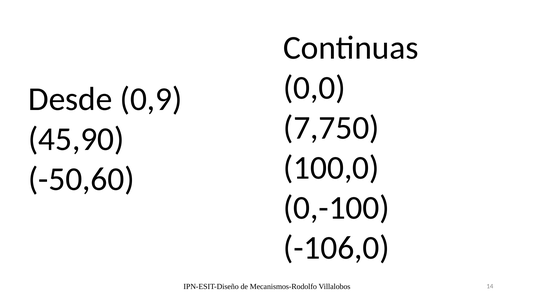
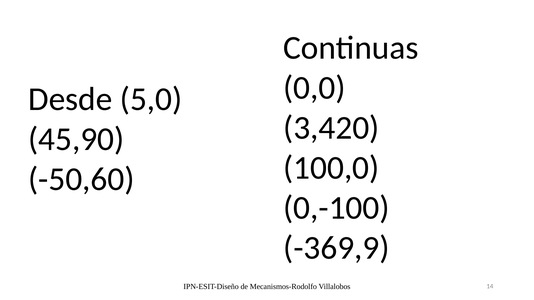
0,9: 0,9 -> 5,0
7,750: 7,750 -> 3,420
-106,0: -106,0 -> -369,9
